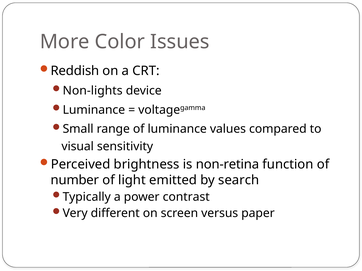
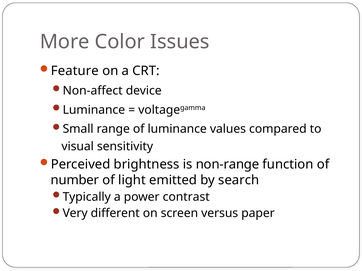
Reddish: Reddish -> Feature
Non-lights: Non-lights -> Non-affect
non-retina: non-retina -> non-range
